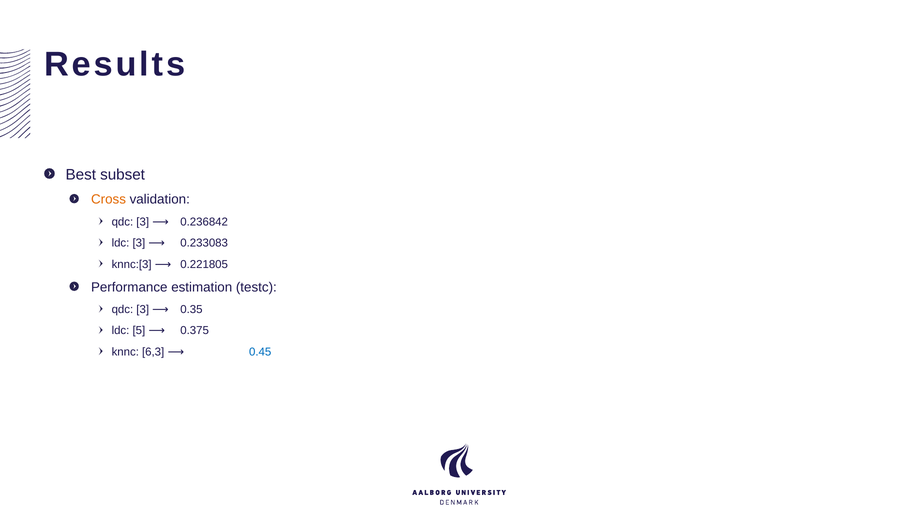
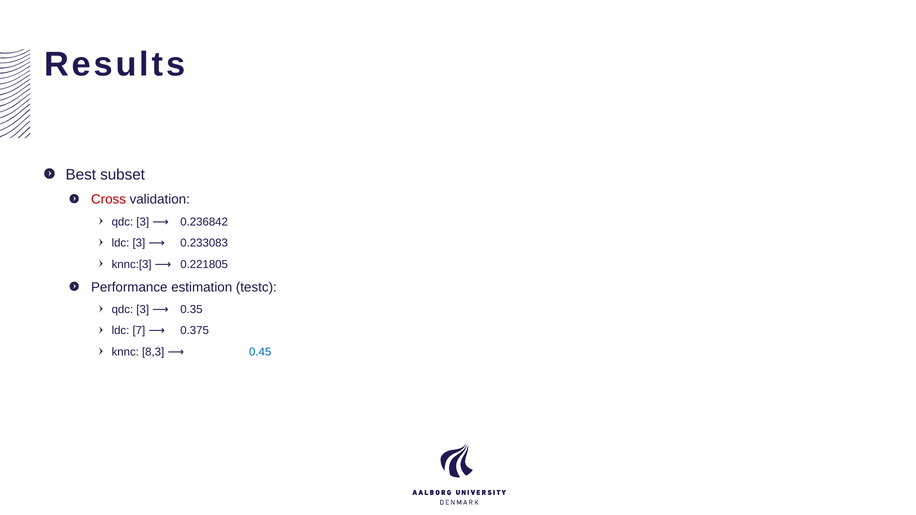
Cross colour: orange -> red
5: 5 -> 7
6,3: 6,3 -> 8,3
